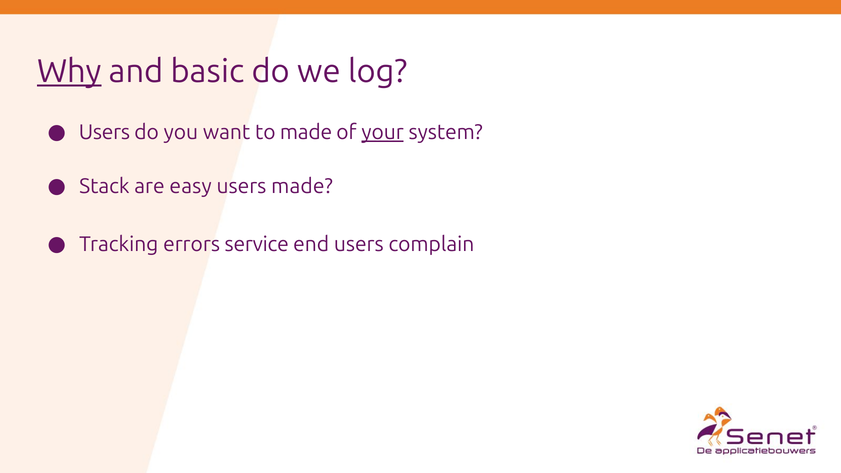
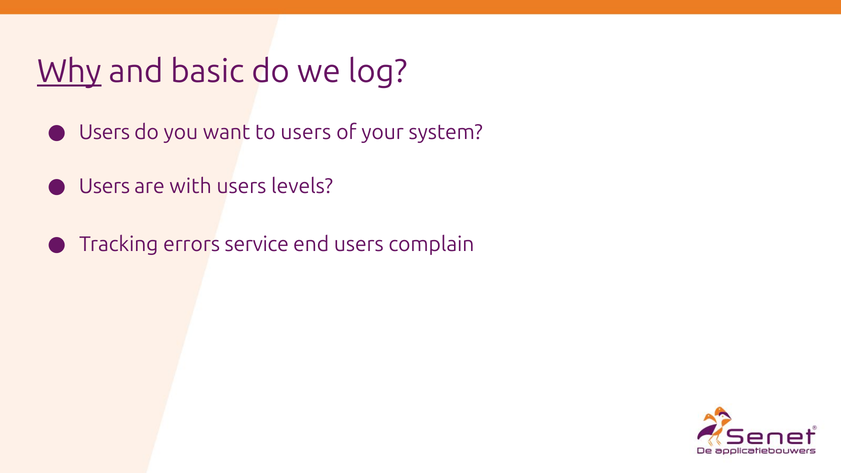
to made: made -> users
your underline: present -> none
Stack at (104, 186): Stack -> Users
easy: easy -> with
users made: made -> levels
